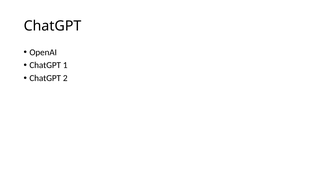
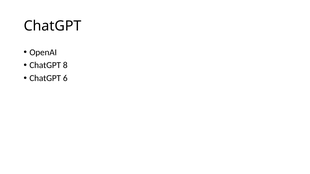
1: 1 -> 8
2: 2 -> 6
